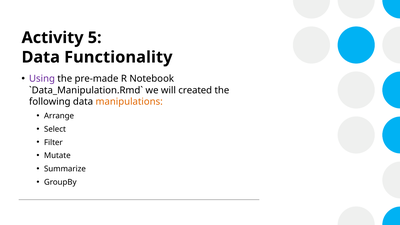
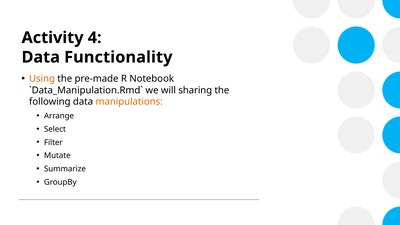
5: 5 -> 4
Using colour: purple -> orange
created: created -> sharing
